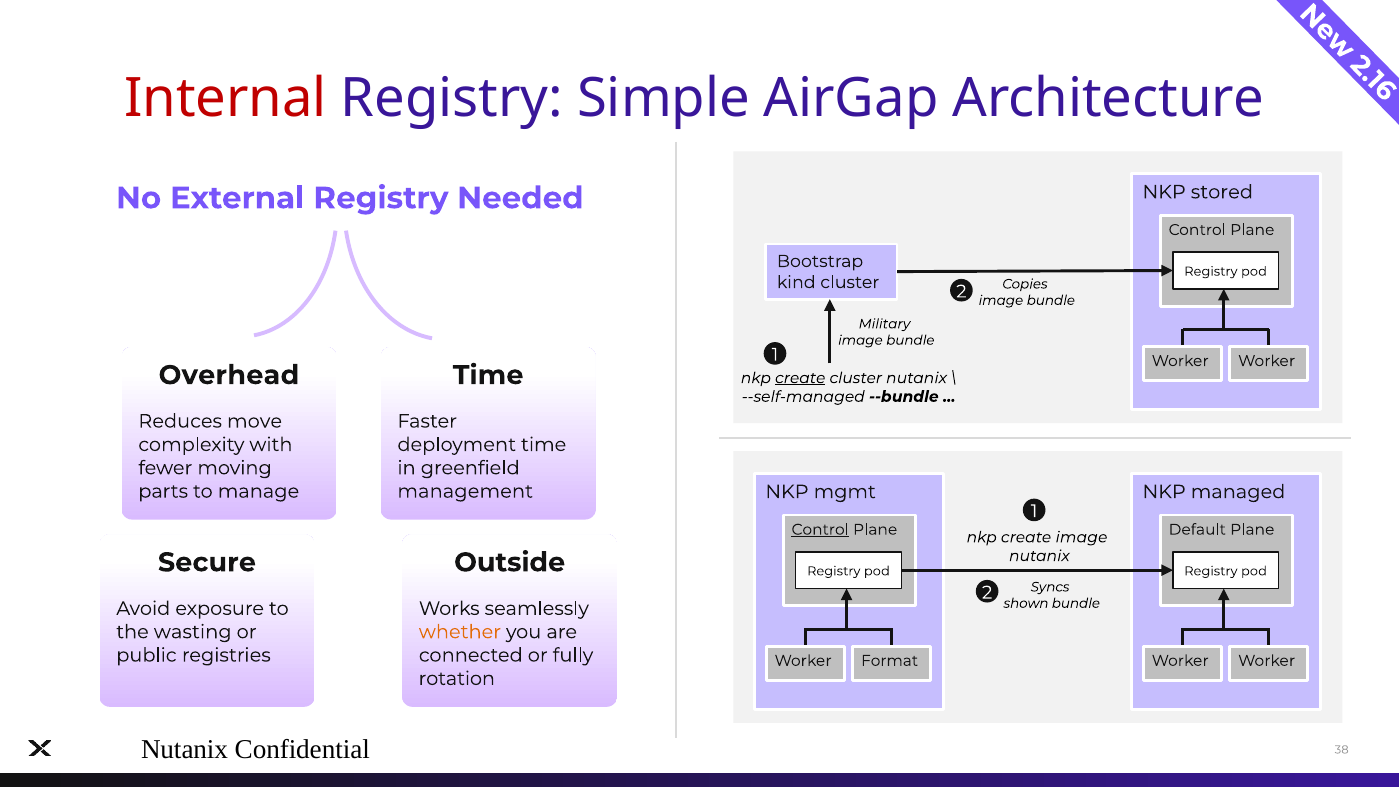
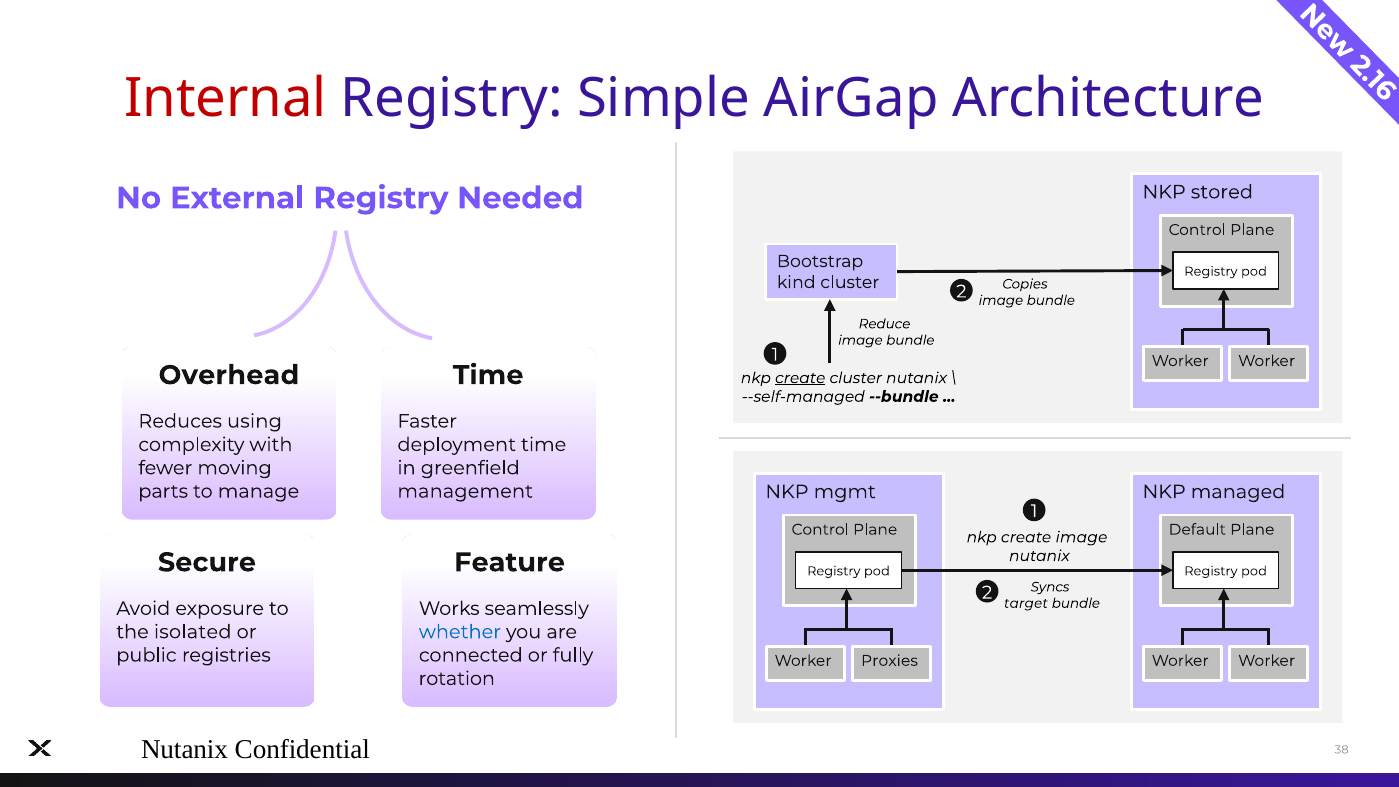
Military: Military -> Reduce
move: move -> using
Control at (820, 530) underline: present -> none
Outside: Outside -> Feature
shown: shown -> target
wasting: wasting -> isolated
whether colour: orange -> blue
Format: Format -> Proxies
